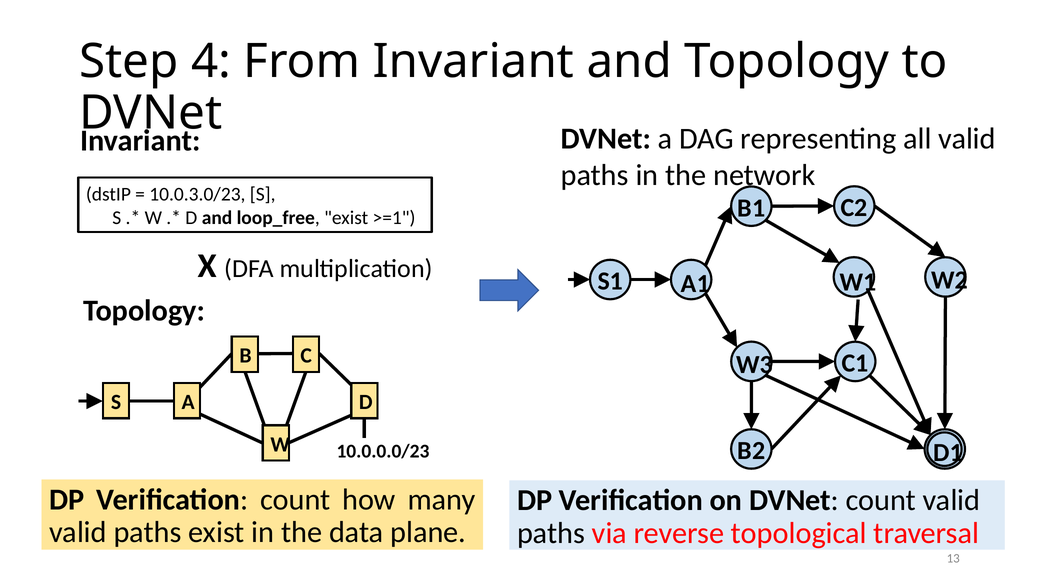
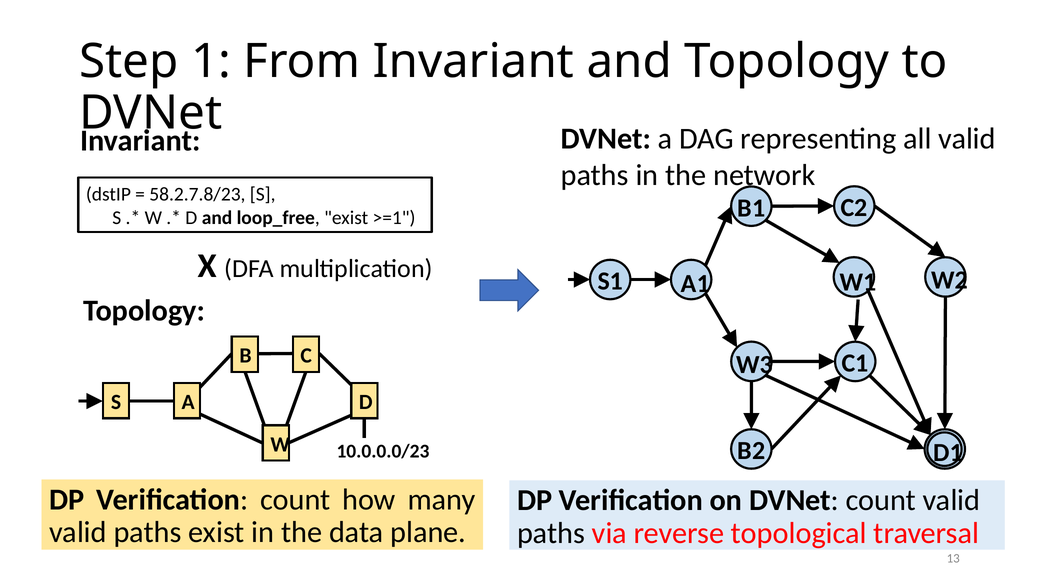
4: 4 -> 1
10.0.3.0/23: 10.0.3.0/23 -> 58.2.7.8/23
